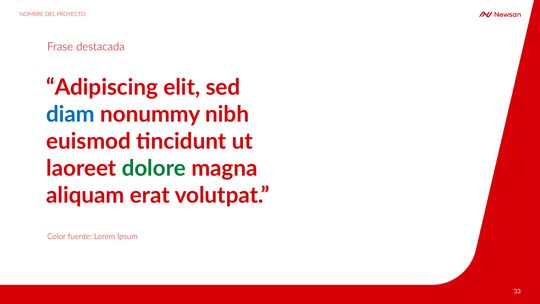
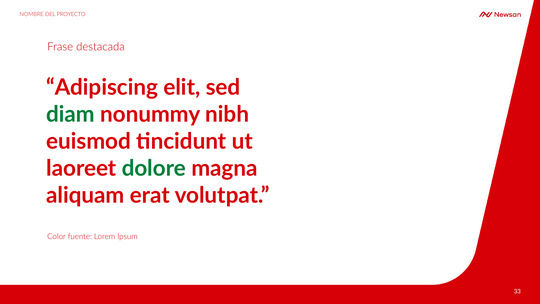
diam colour: blue -> green
